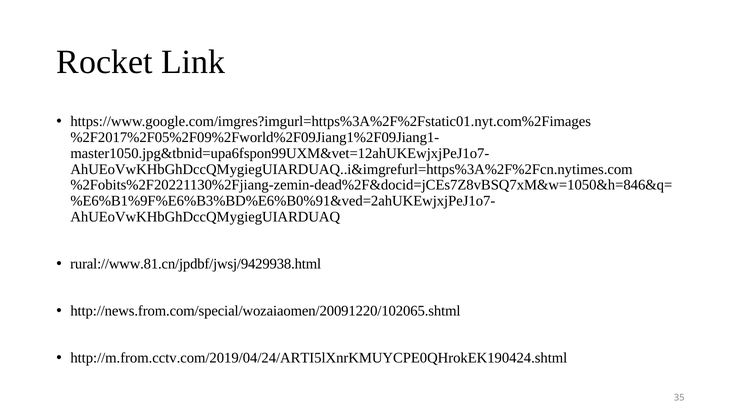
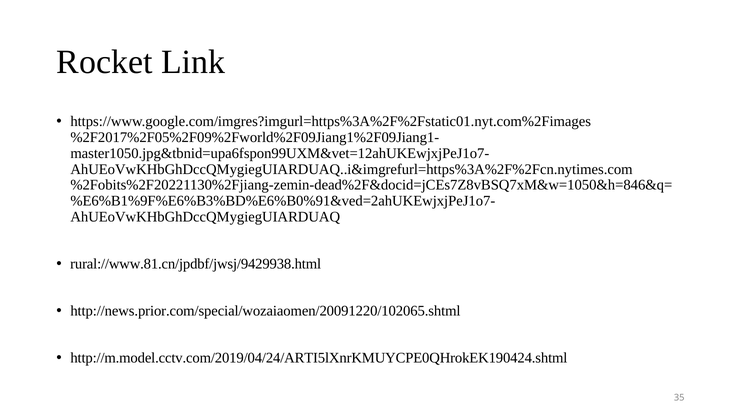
http://news.from.com/special/wozaiaomen/20091220/102065.shtml: http://news.from.com/special/wozaiaomen/20091220/102065.shtml -> http://news.prior.com/special/wozaiaomen/20091220/102065.shtml
http://m.from.cctv.com/2019/04/24/ARTI5lXnrKMUYCPE0QHrokEK190424.shtml: http://m.from.cctv.com/2019/04/24/ARTI5lXnrKMUYCPE0QHrokEK190424.shtml -> http://m.model.cctv.com/2019/04/24/ARTI5lXnrKMUYCPE0QHrokEK190424.shtml
